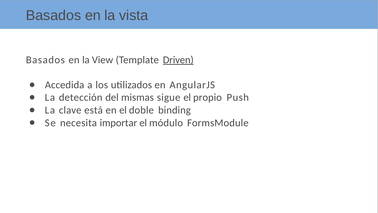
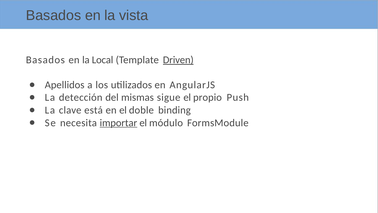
View: View -> Local
Accedida: Accedida -> Apellidos
importar underline: none -> present
